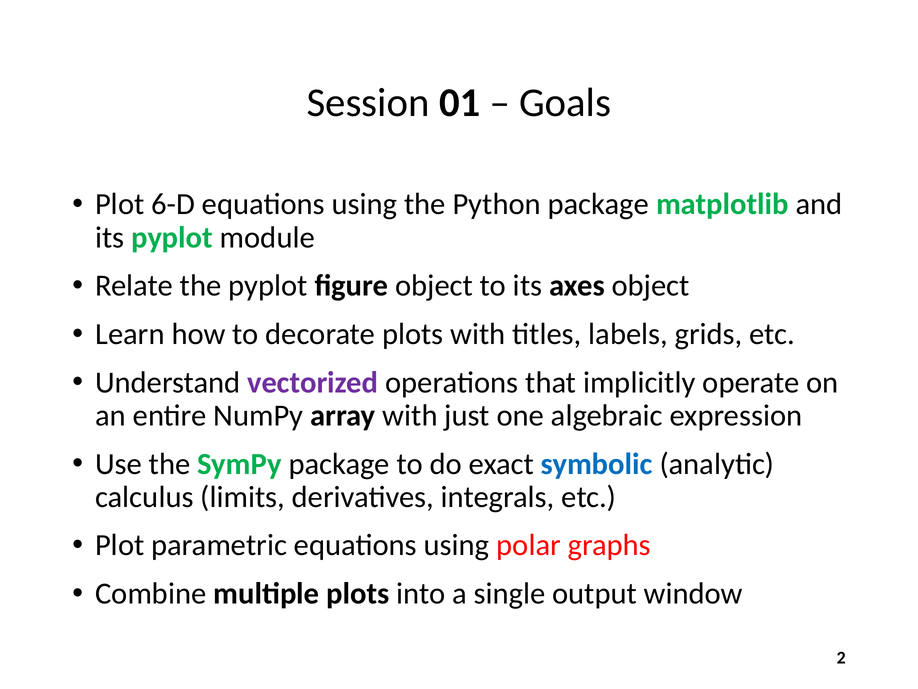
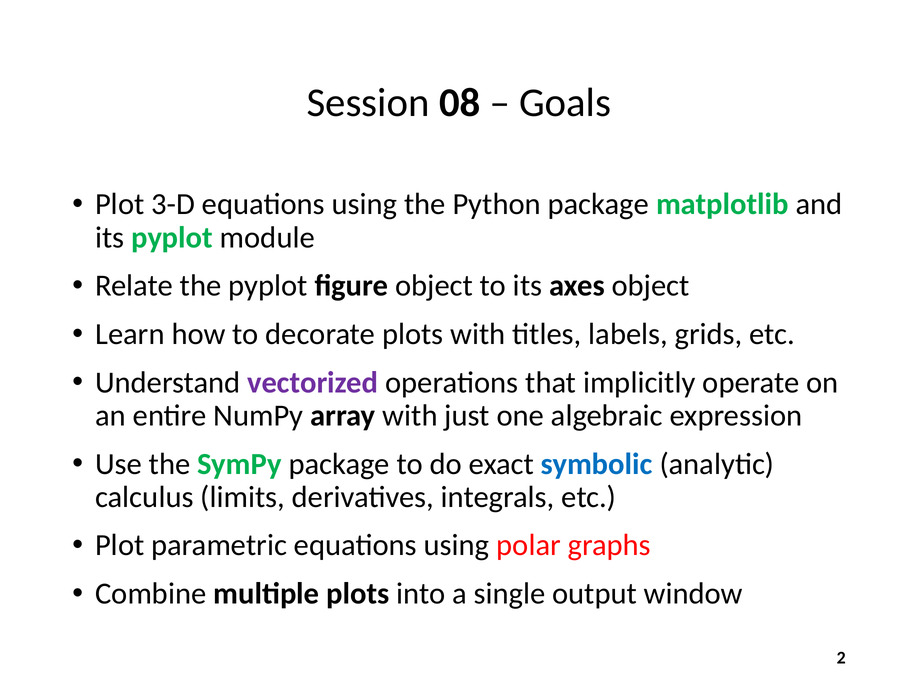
01: 01 -> 08
6-D: 6-D -> 3-D
